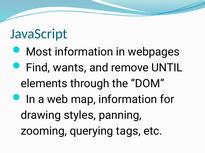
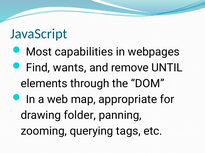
Most information: information -> capabilities
map information: information -> appropriate
styles: styles -> folder
